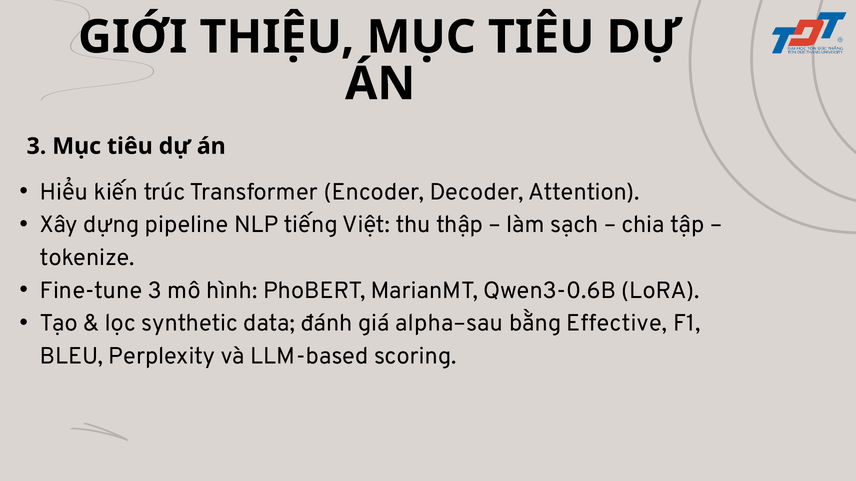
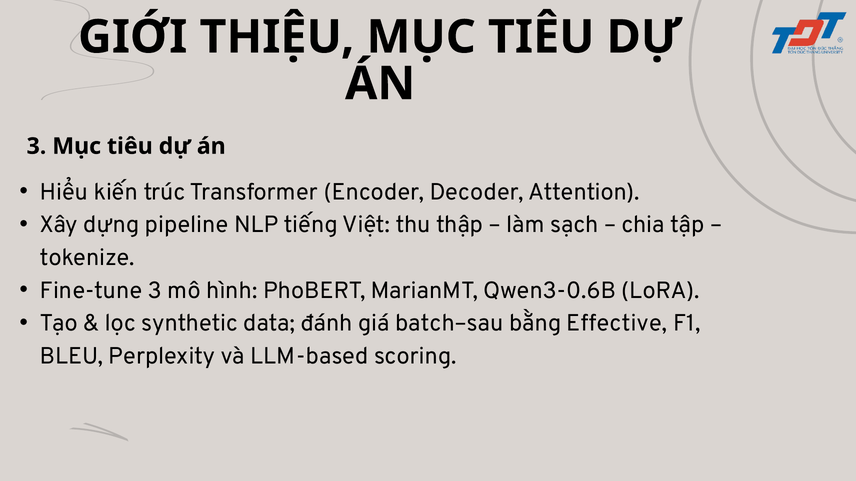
alpha–sau: alpha–sau -> batch–sau
